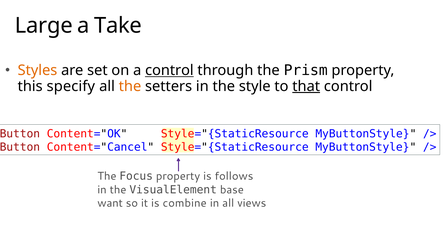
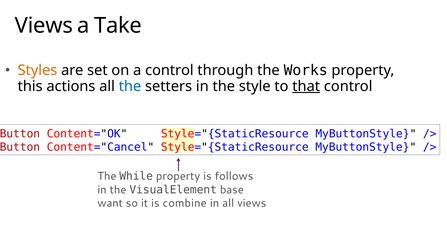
Large at (44, 26): Large -> Views
control at (169, 70) underline: present -> none
Prism: Prism -> Works
specify: specify -> actions
the at (130, 86) colour: orange -> blue
Focus: Focus -> While
